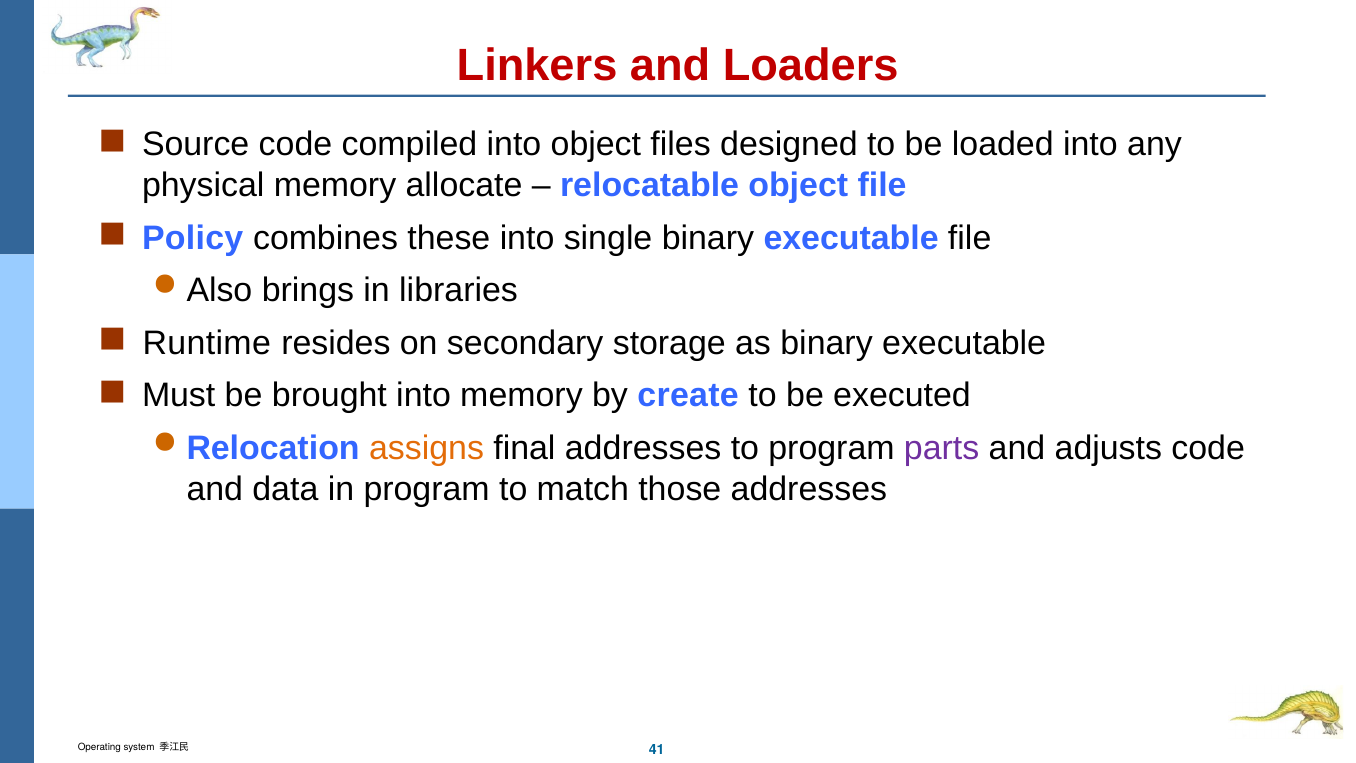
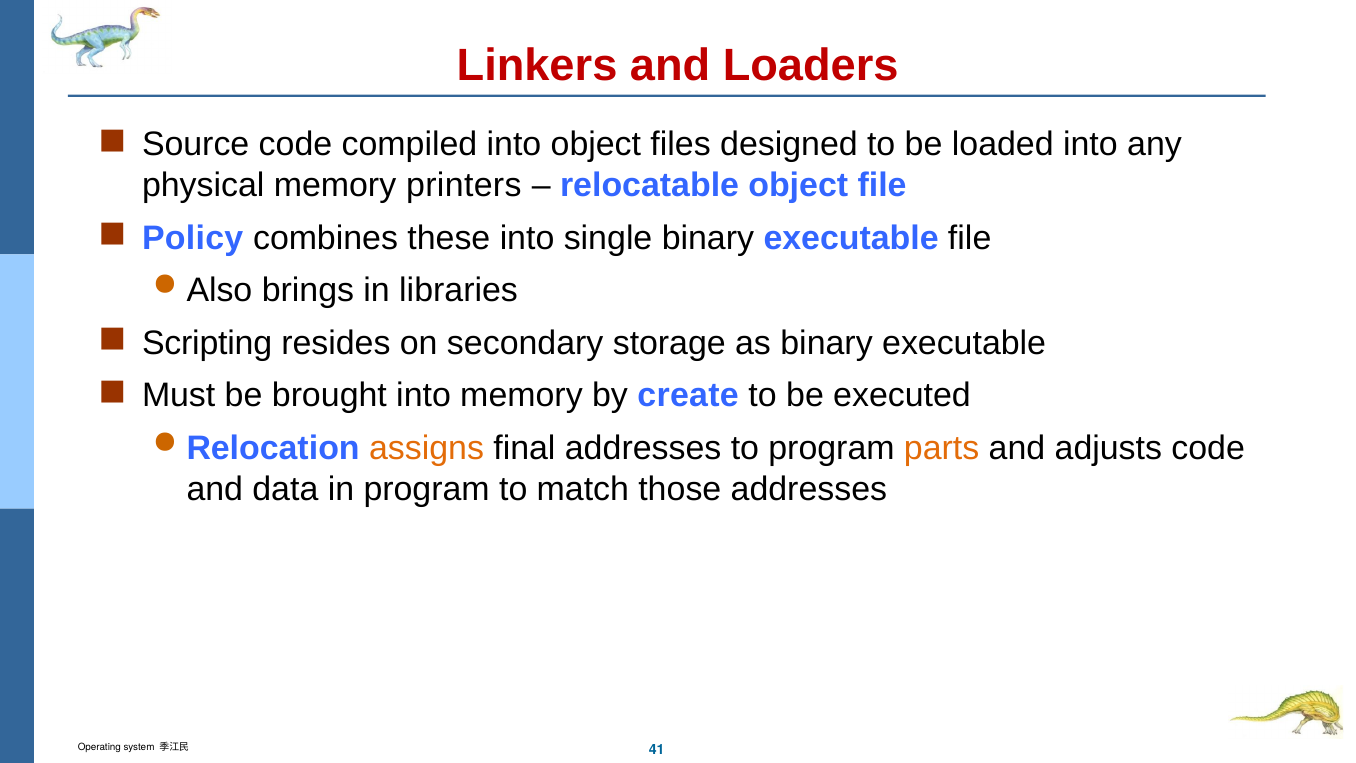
allocate: allocate -> printers
Runtime: Runtime -> Scripting
parts colour: purple -> orange
